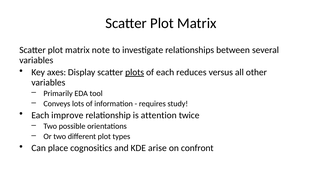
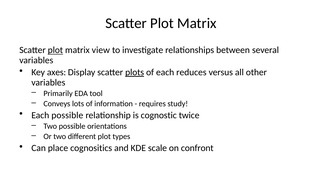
plot at (55, 50) underline: none -> present
note: note -> view
Each improve: improve -> possible
attention: attention -> cognostic
arise: arise -> scale
